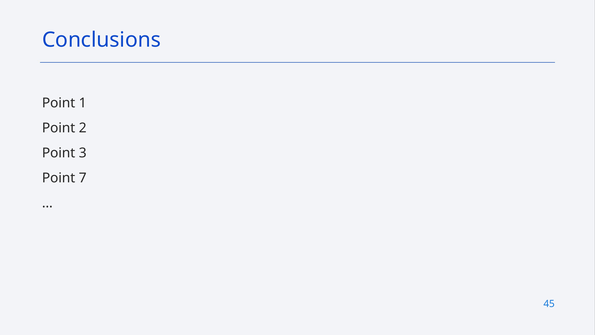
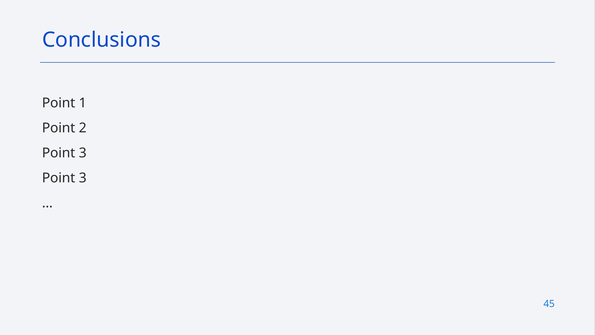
7 at (83, 178): 7 -> 3
